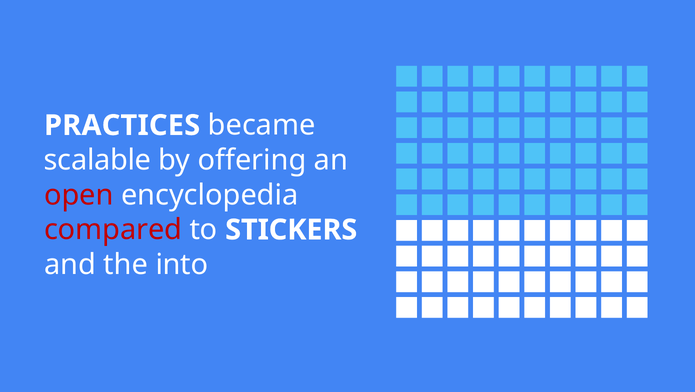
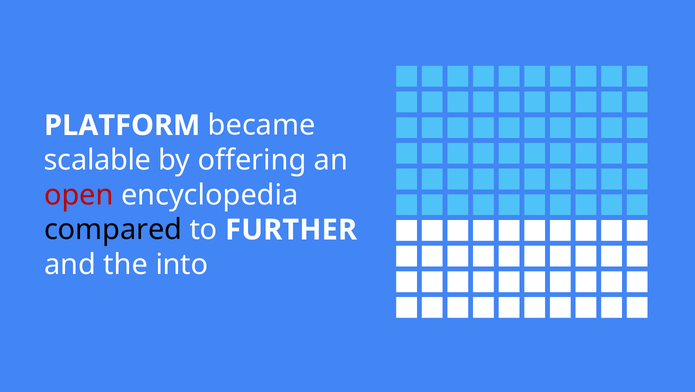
PRACTICES: PRACTICES -> PLATFORM
compared colour: red -> black
STICKERS: STICKERS -> FURTHER
